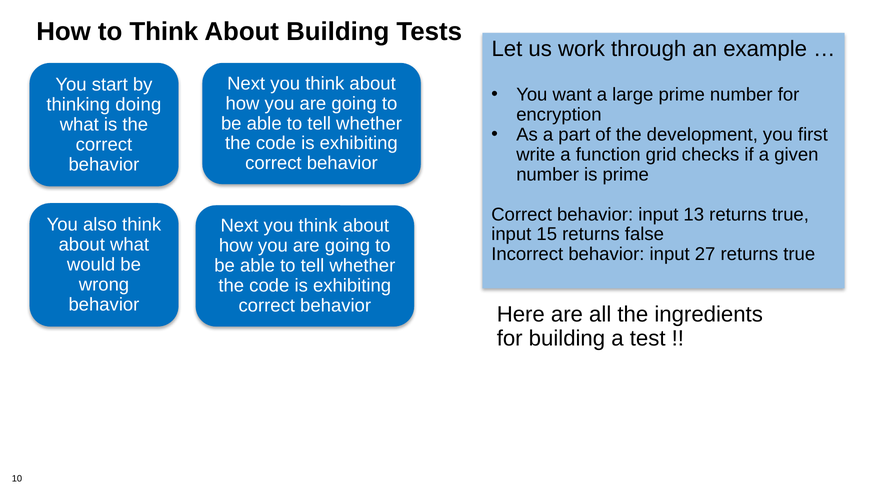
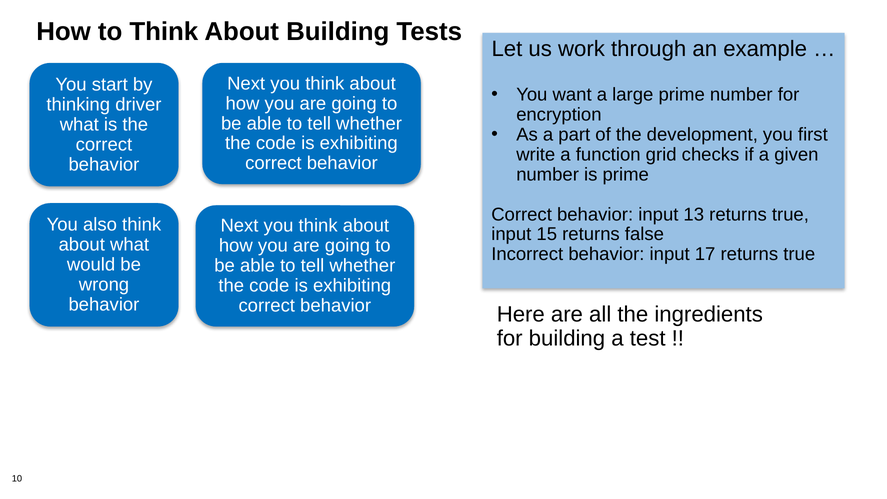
doing: doing -> driver
27: 27 -> 17
